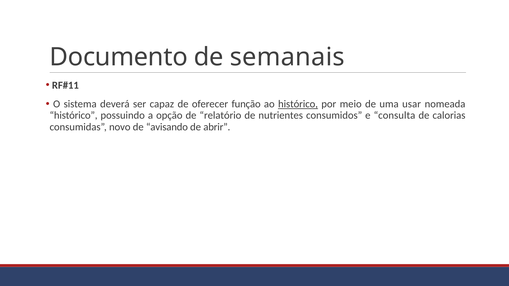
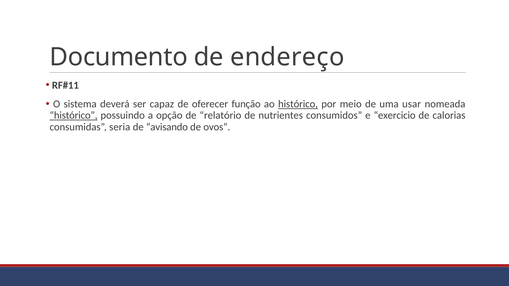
semanais: semanais -> endereço
histórico at (74, 116) underline: none -> present
consulta: consulta -> exercicio
novo: novo -> seria
abrir: abrir -> ovos
